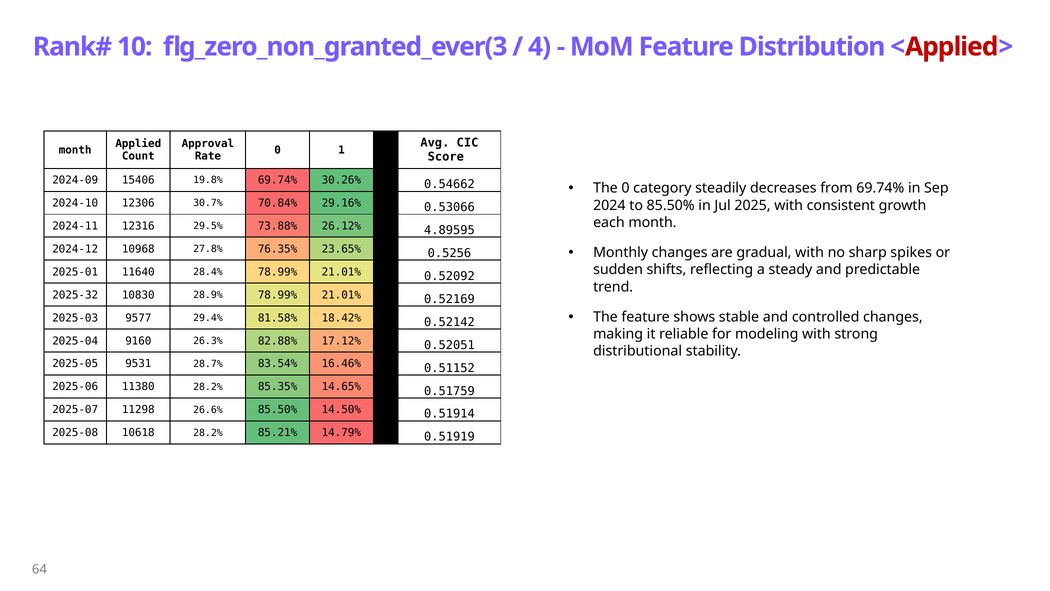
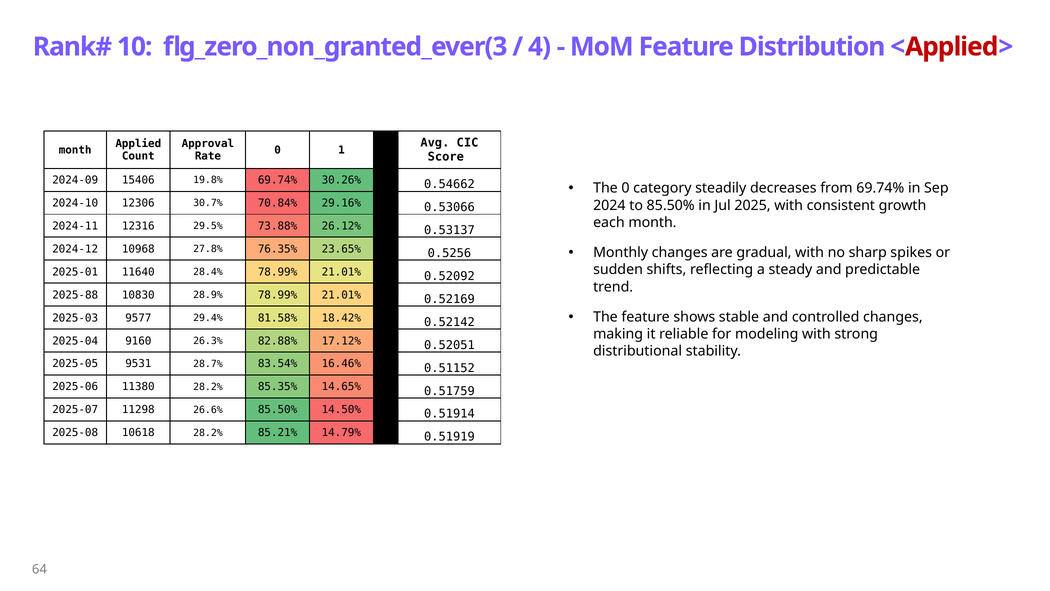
4.89595: 4.89595 -> 0.53137
2025-32: 2025-32 -> 2025-88
